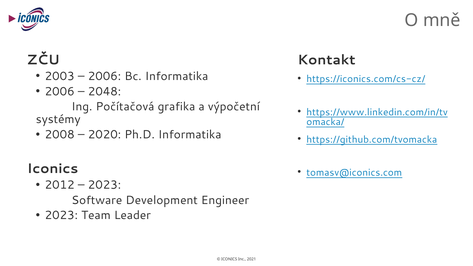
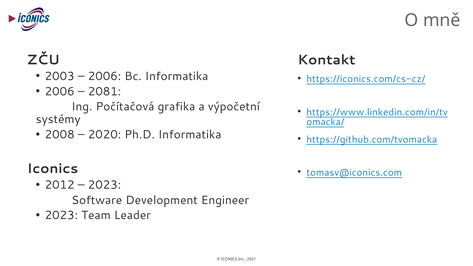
2048: 2048 -> 2081
